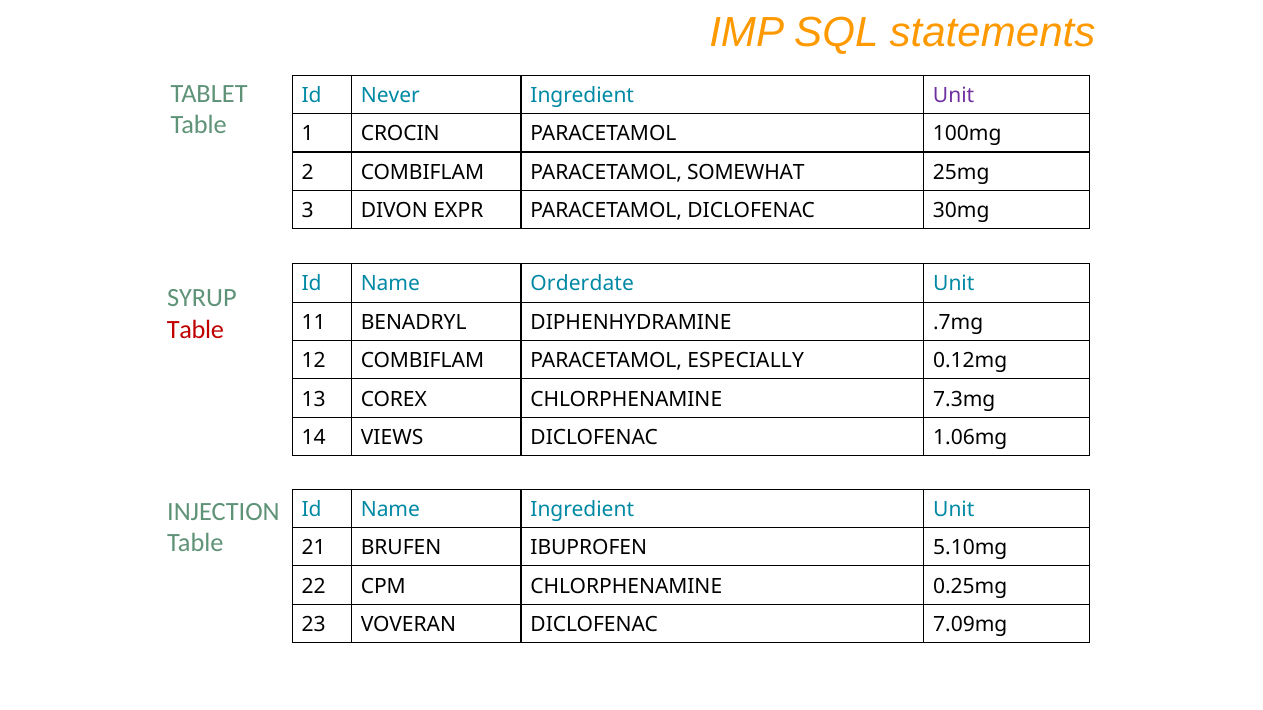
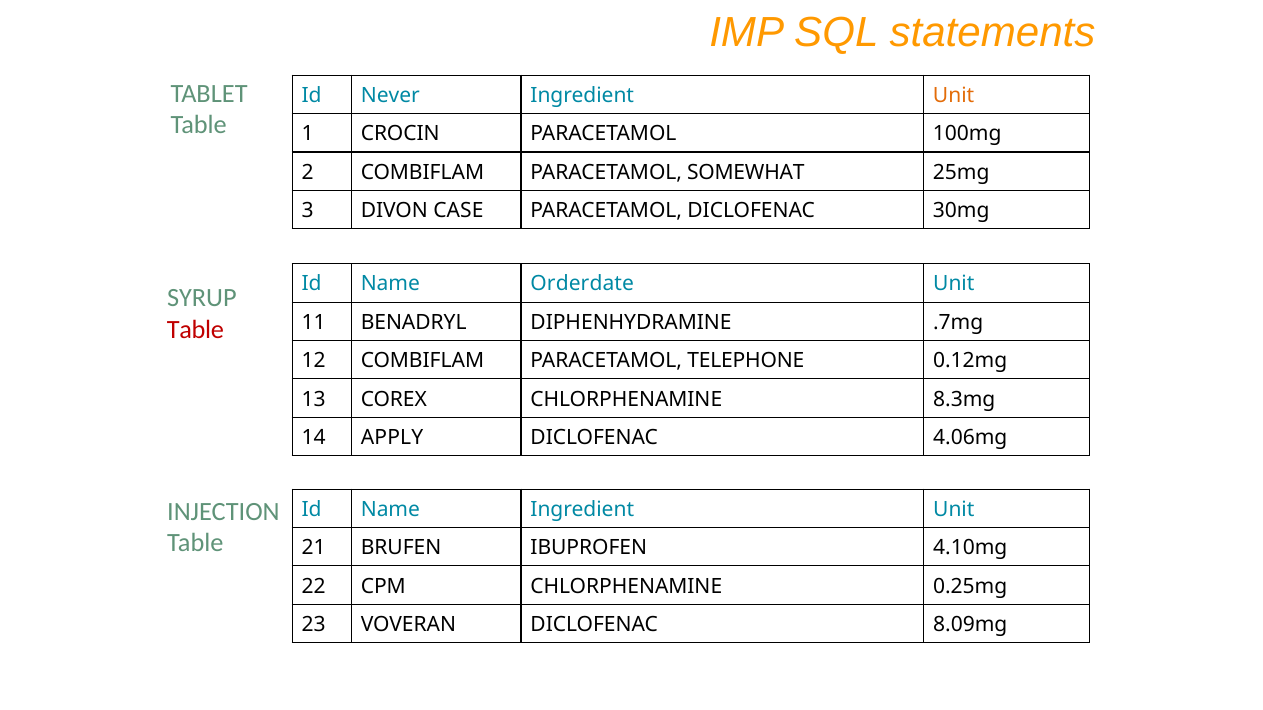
Unit at (954, 95) colour: purple -> orange
EXPR: EXPR -> CASE
ESPECIALLY: ESPECIALLY -> TELEPHONE
7.3mg: 7.3mg -> 8.3mg
VIEWS: VIEWS -> APPLY
1.06mg: 1.06mg -> 4.06mg
5.10mg: 5.10mg -> 4.10mg
7.09mg: 7.09mg -> 8.09mg
